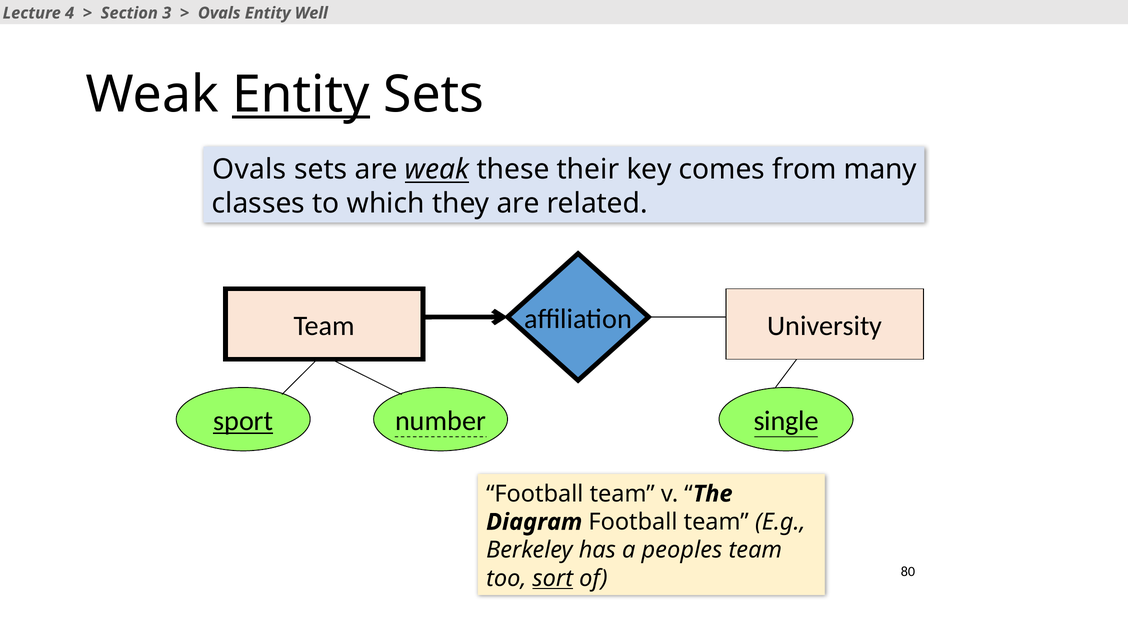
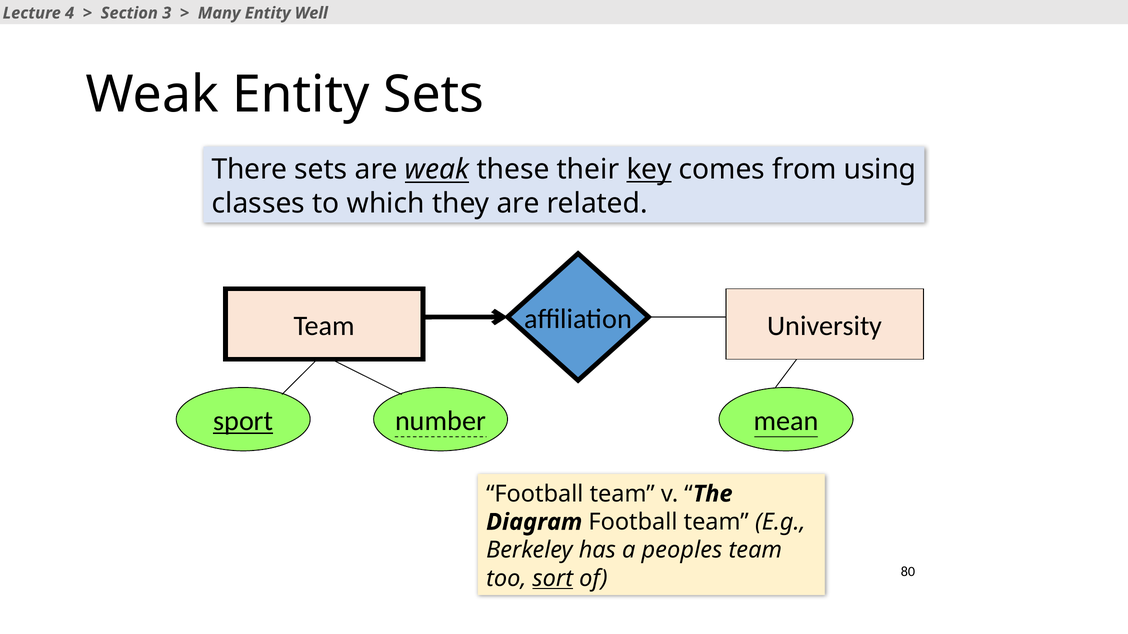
Ovals at (219, 13): Ovals -> Many
Entity at (301, 95) underline: present -> none
Ovals at (249, 170): Ovals -> There
key underline: none -> present
many: many -> using
single: single -> mean
